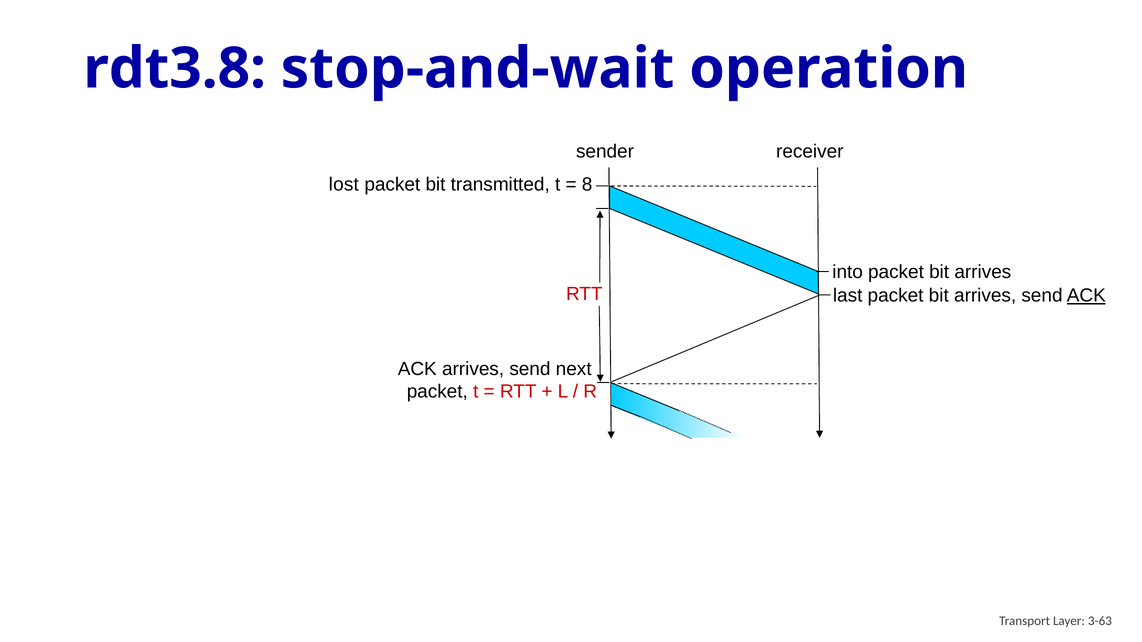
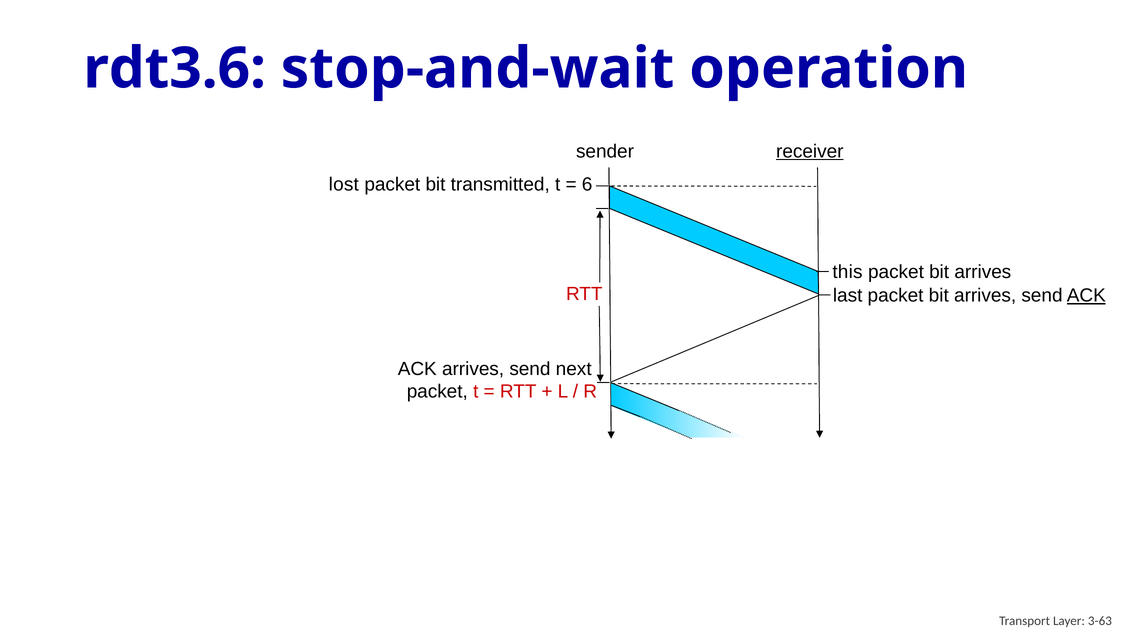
rdt3.8: rdt3.8 -> rdt3.6
receiver underline: none -> present
8: 8 -> 6
into: into -> this
